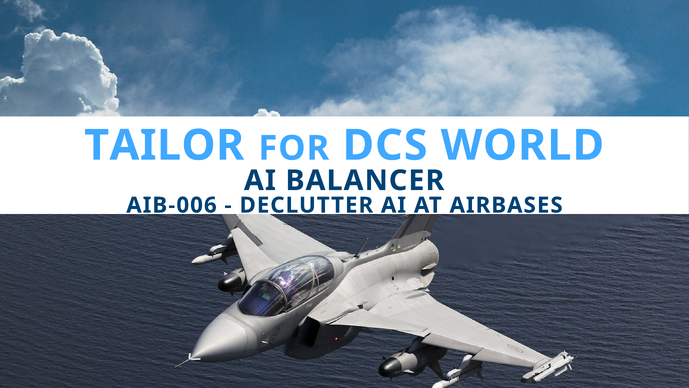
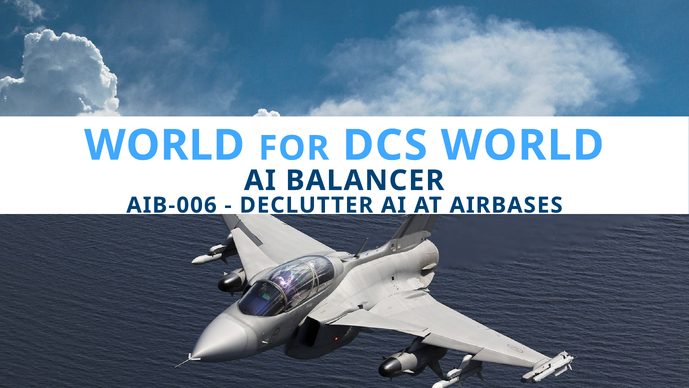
TAILOR at (164, 145): TAILOR -> WORLD
